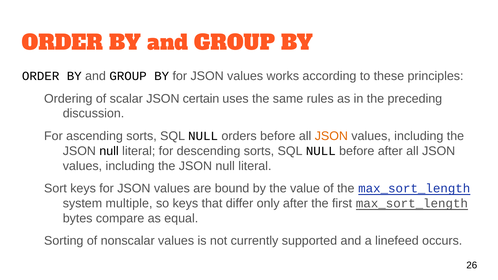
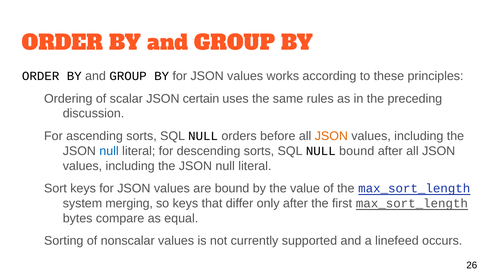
null at (109, 151) colour: black -> blue
NULL before: before -> bound
multiple: multiple -> merging
